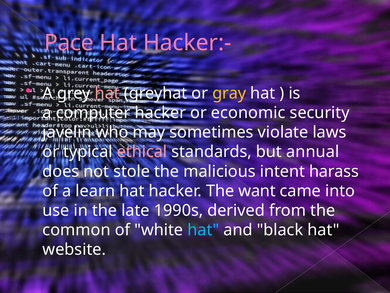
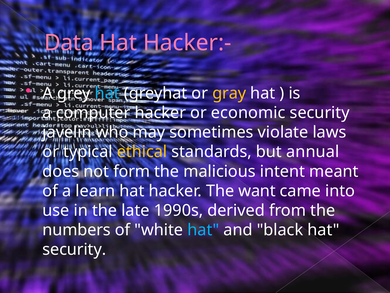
Pace: Pace -> Data
hat at (107, 93) colour: pink -> light blue
ethical colour: pink -> yellow
stole: stole -> form
harass: harass -> meant
common: common -> numbers
website at (74, 249): website -> security
